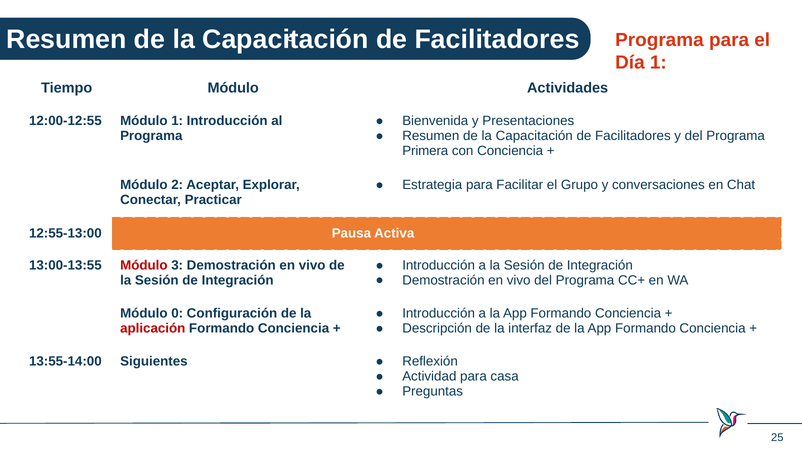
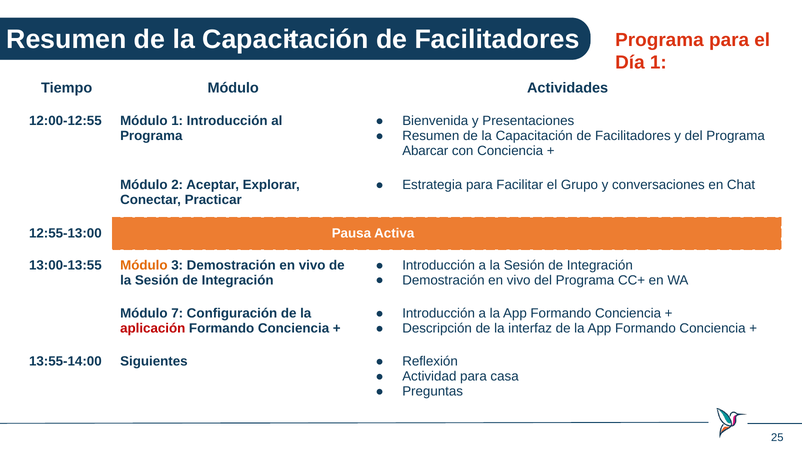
Primera: Primera -> Abarcar
Módulo at (144, 265) colour: red -> orange
0: 0 -> 7
